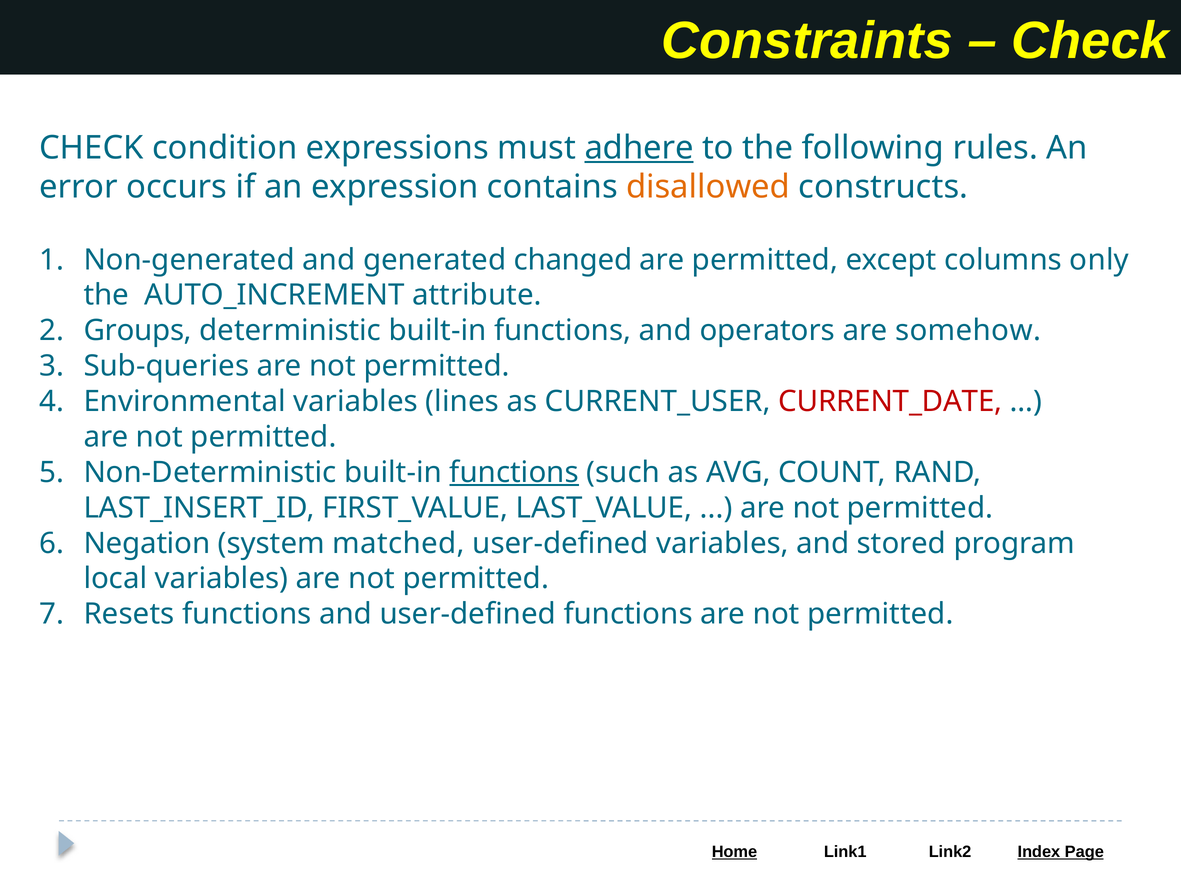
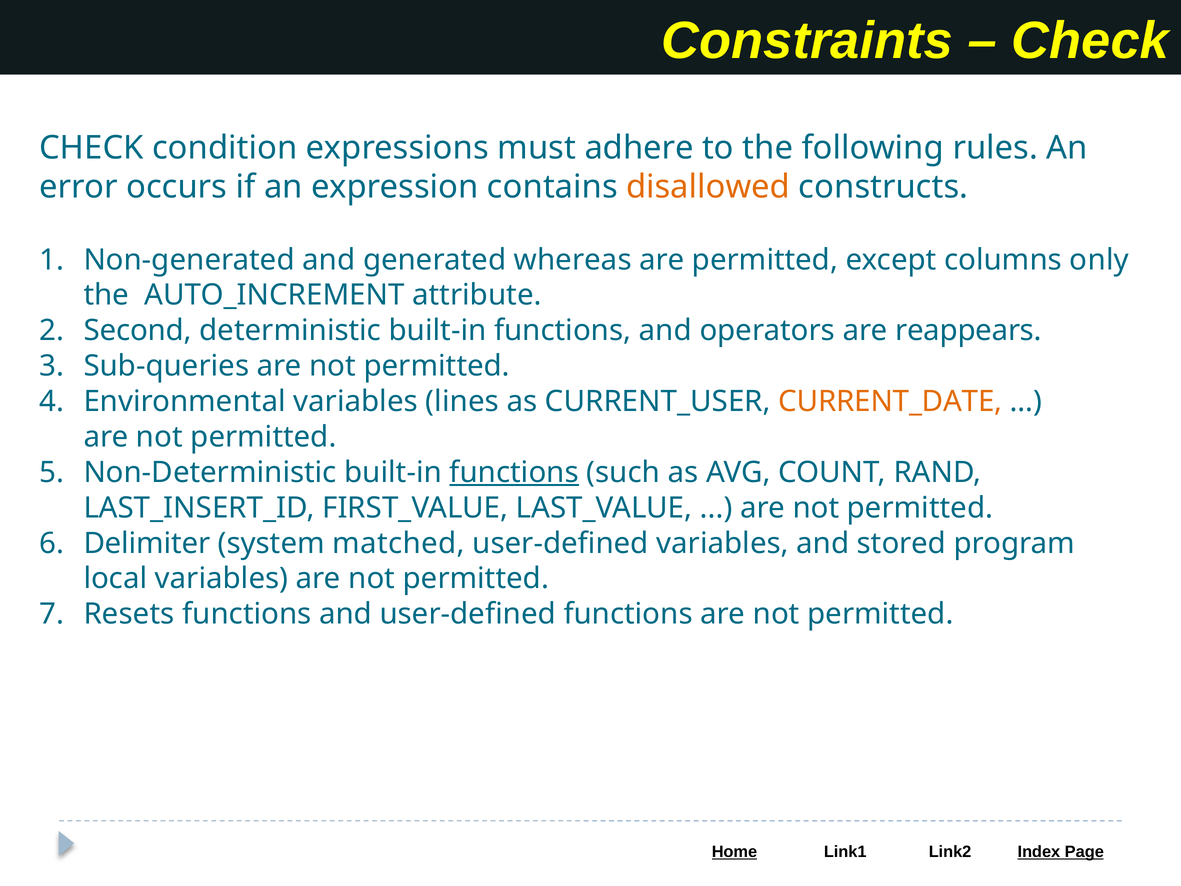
adhere underline: present -> none
changed: changed -> whereas
Groups: Groups -> Second
somehow: somehow -> reappears
CURRENT_DATE colour: red -> orange
Negation: Negation -> Delimiter
